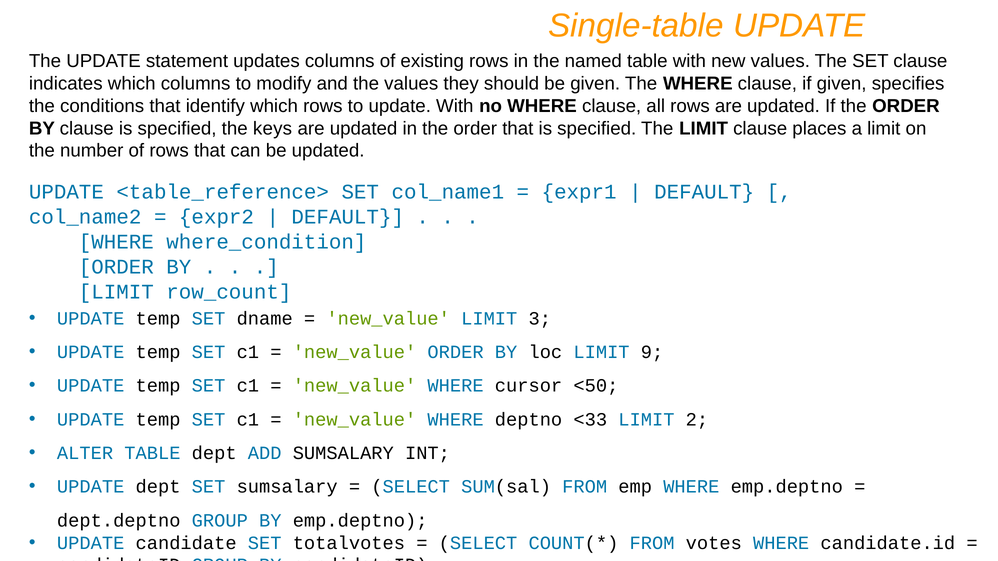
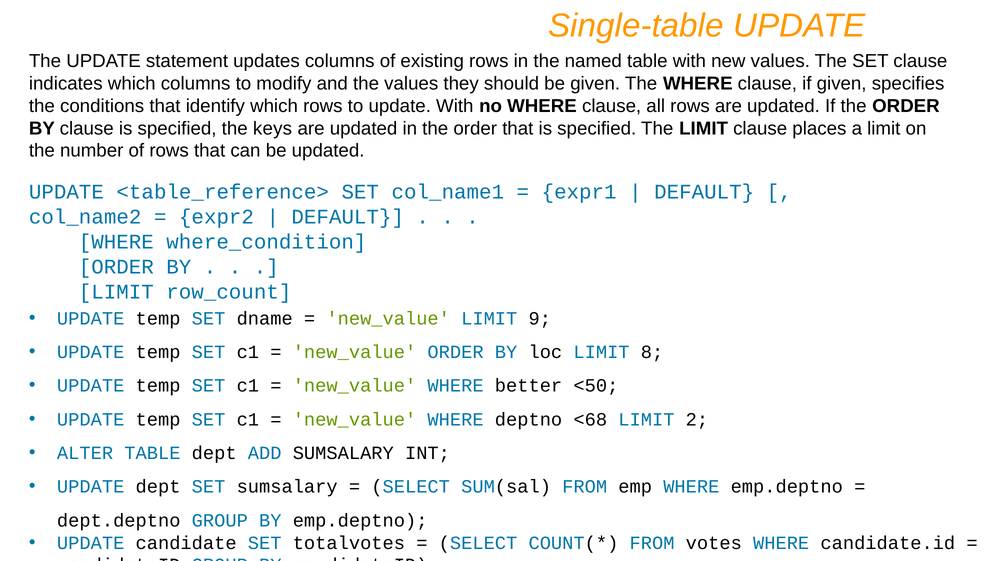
3: 3 -> 9
9: 9 -> 8
cursor: cursor -> better
<33: <33 -> <68
